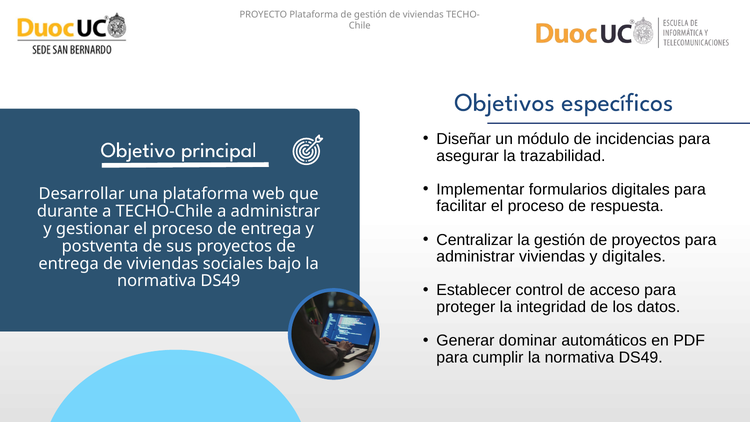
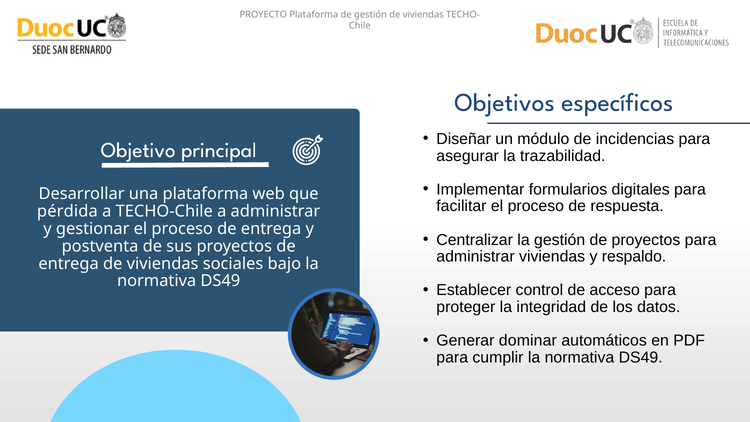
durante: durante -> pérdida
y digitales: digitales -> respaldo
